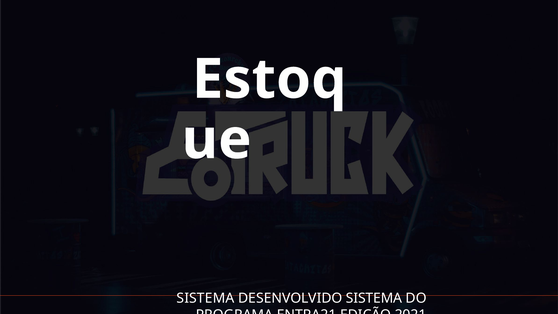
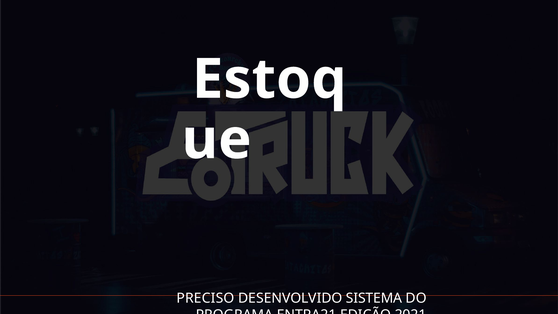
SISTEMA at (205, 298): SISTEMA -> PRECISO
